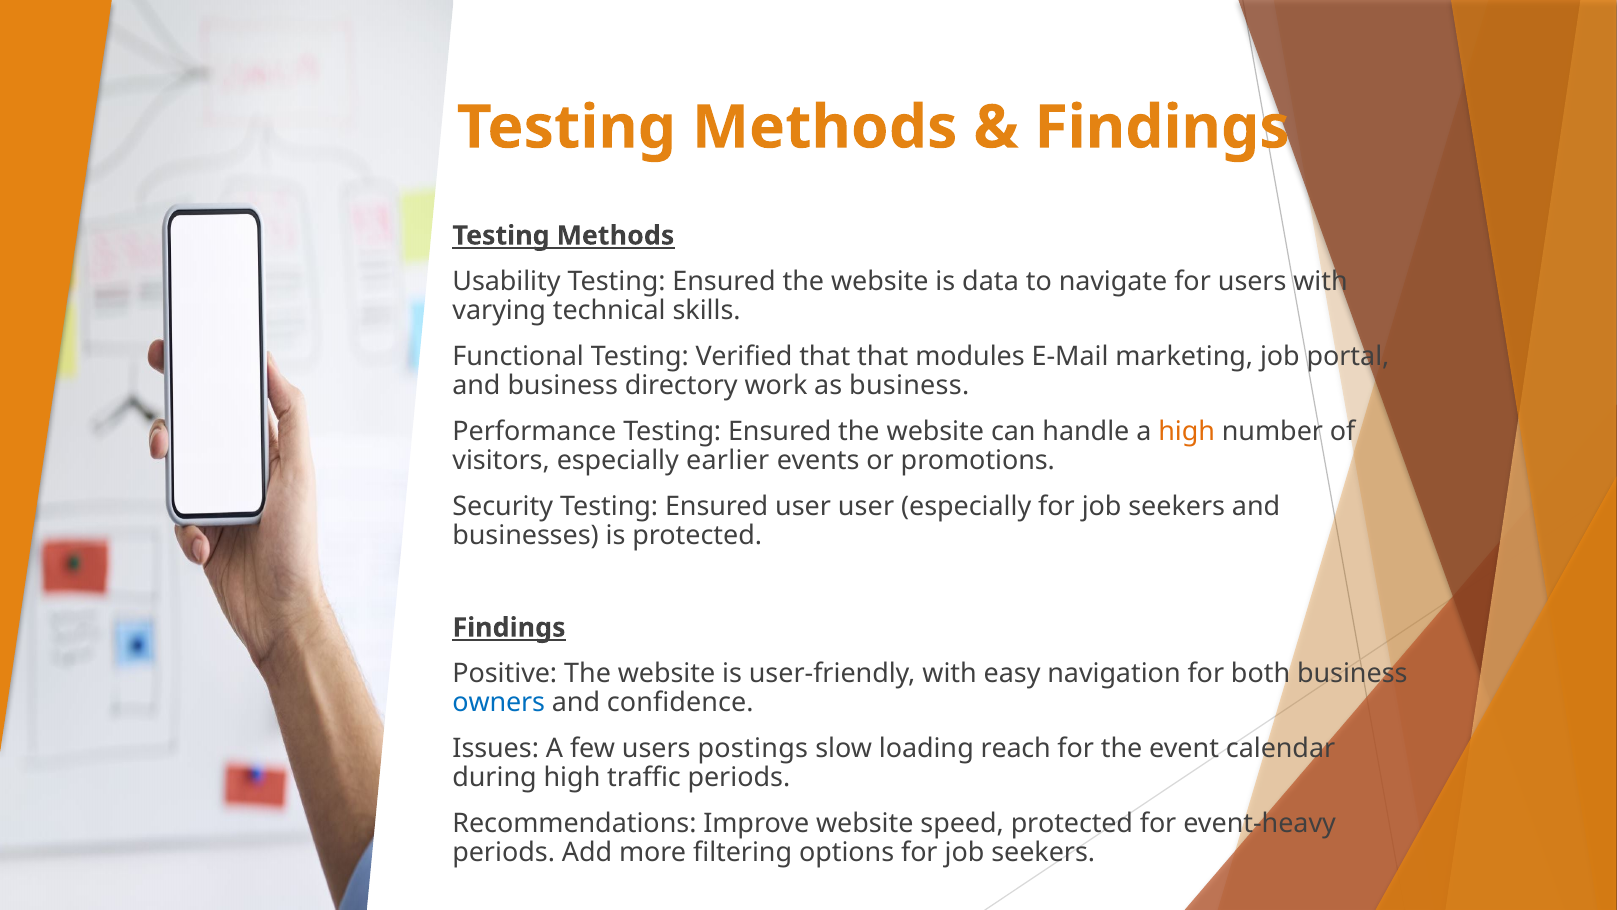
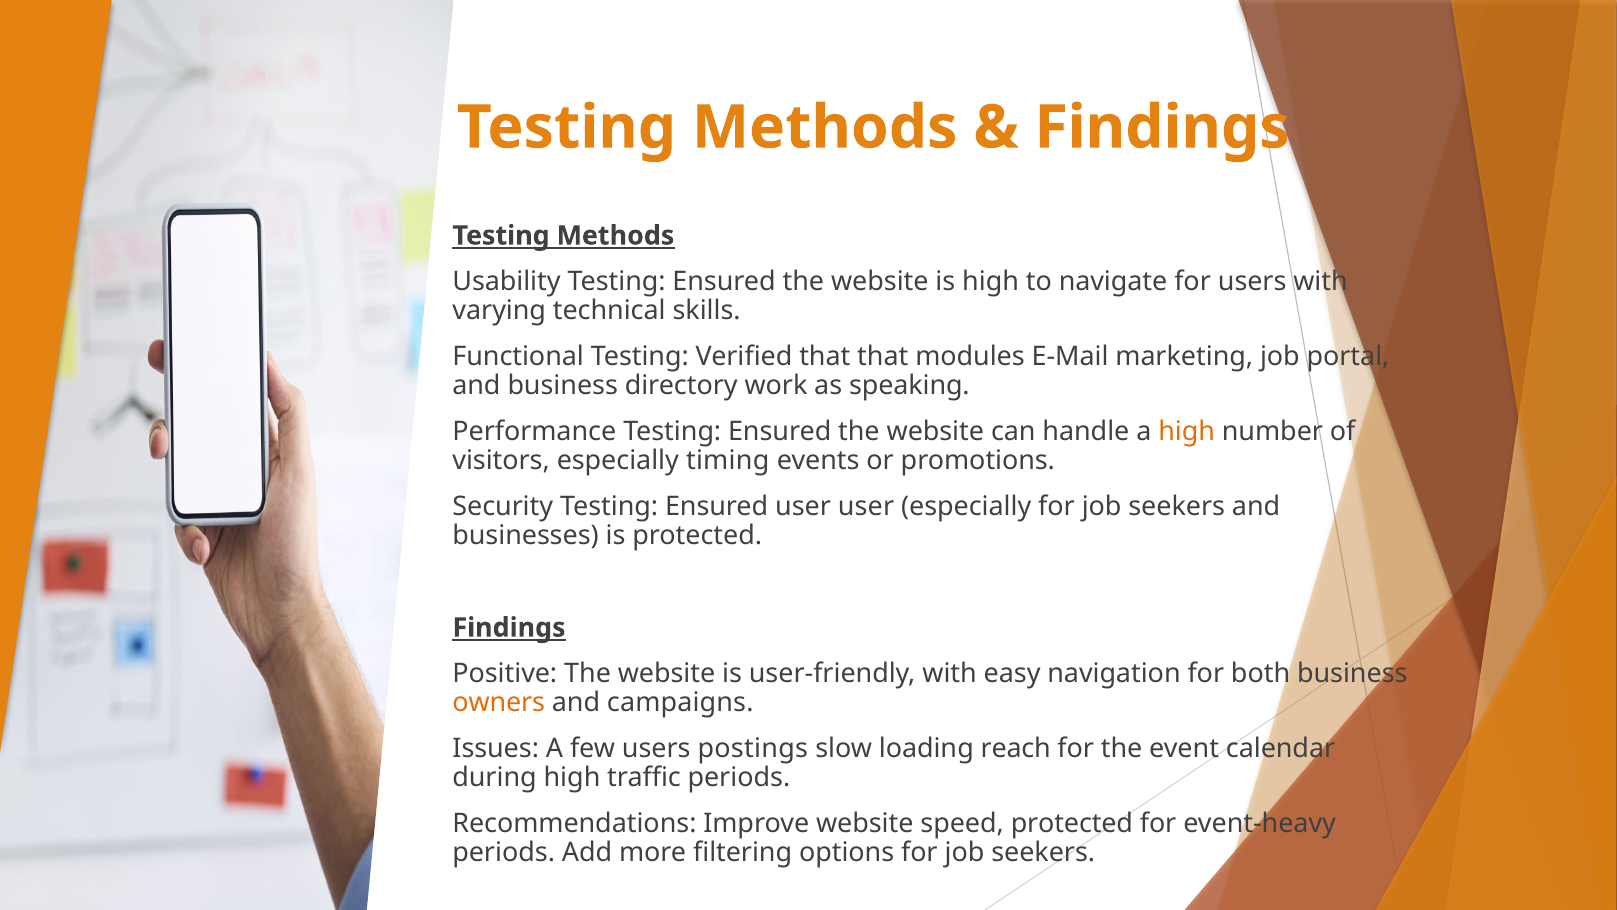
is data: data -> high
as business: business -> speaking
earlier: earlier -> timing
owners colour: blue -> orange
confidence: confidence -> campaigns
